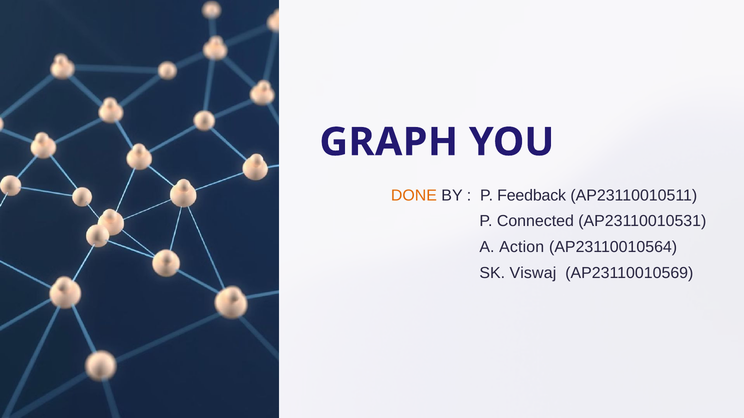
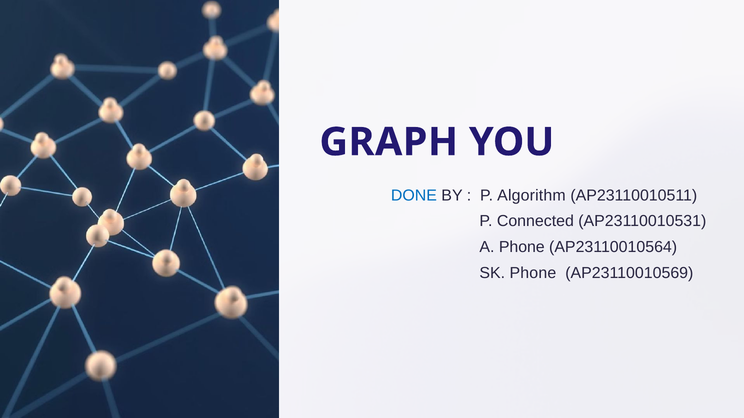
DONE colour: orange -> blue
Feedback: Feedback -> Algorithm
A Action: Action -> Phone
SK Viswaj: Viswaj -> Phone
